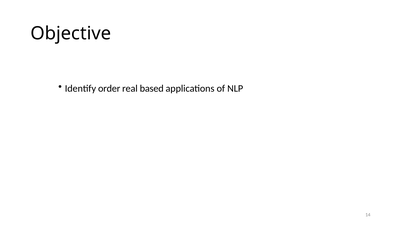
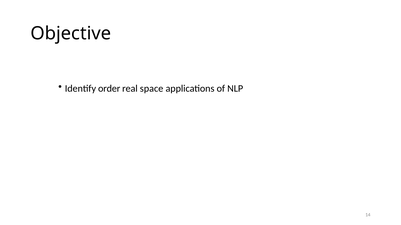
based: based -> space
